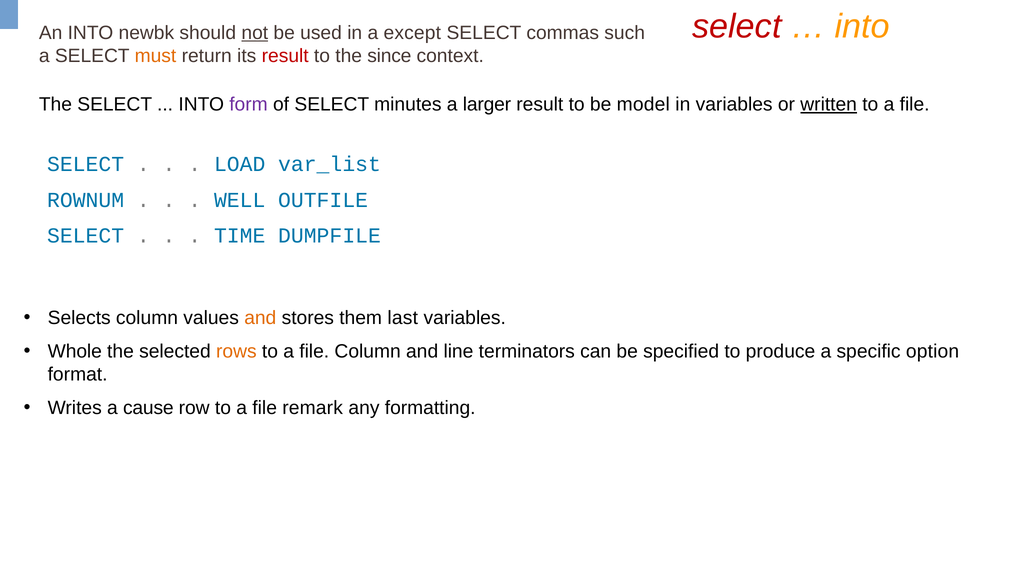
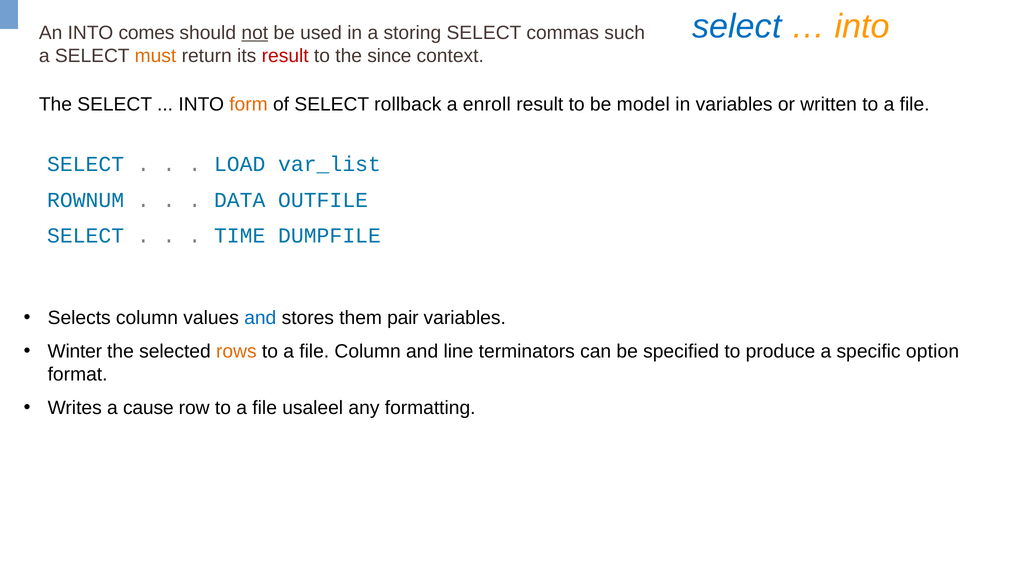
select at (737, 27) colour: red -> blue
newbk: newbk -> comes
except: except -> storing
form colour: purple -> orange
minutes: minutes -> rollback
larger: larger -> enroll
written underline: present -> none
WELL: WELL -> DATA
and at (260, 318) colour: orange -> blue
last: last -> pair
Whole: Whole -> Winter
remark: remark -> usaleel
